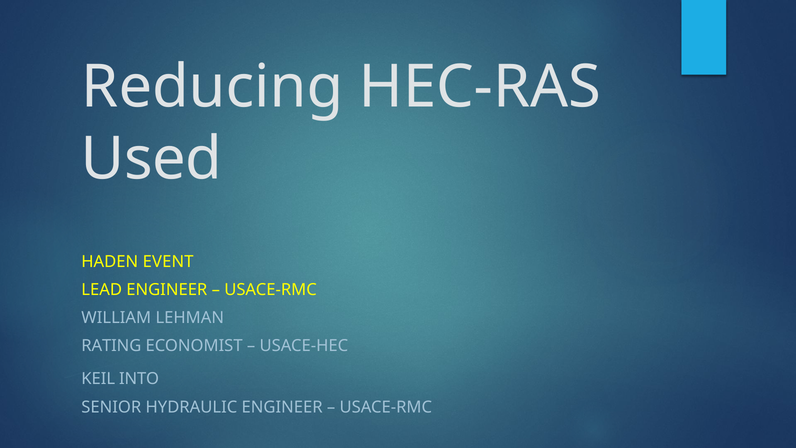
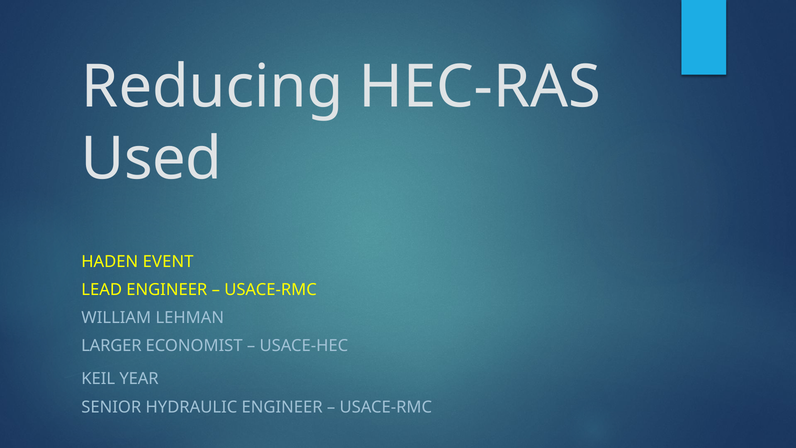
RATING: RATING -> LARGER
INTO: INTO -> YEAR
